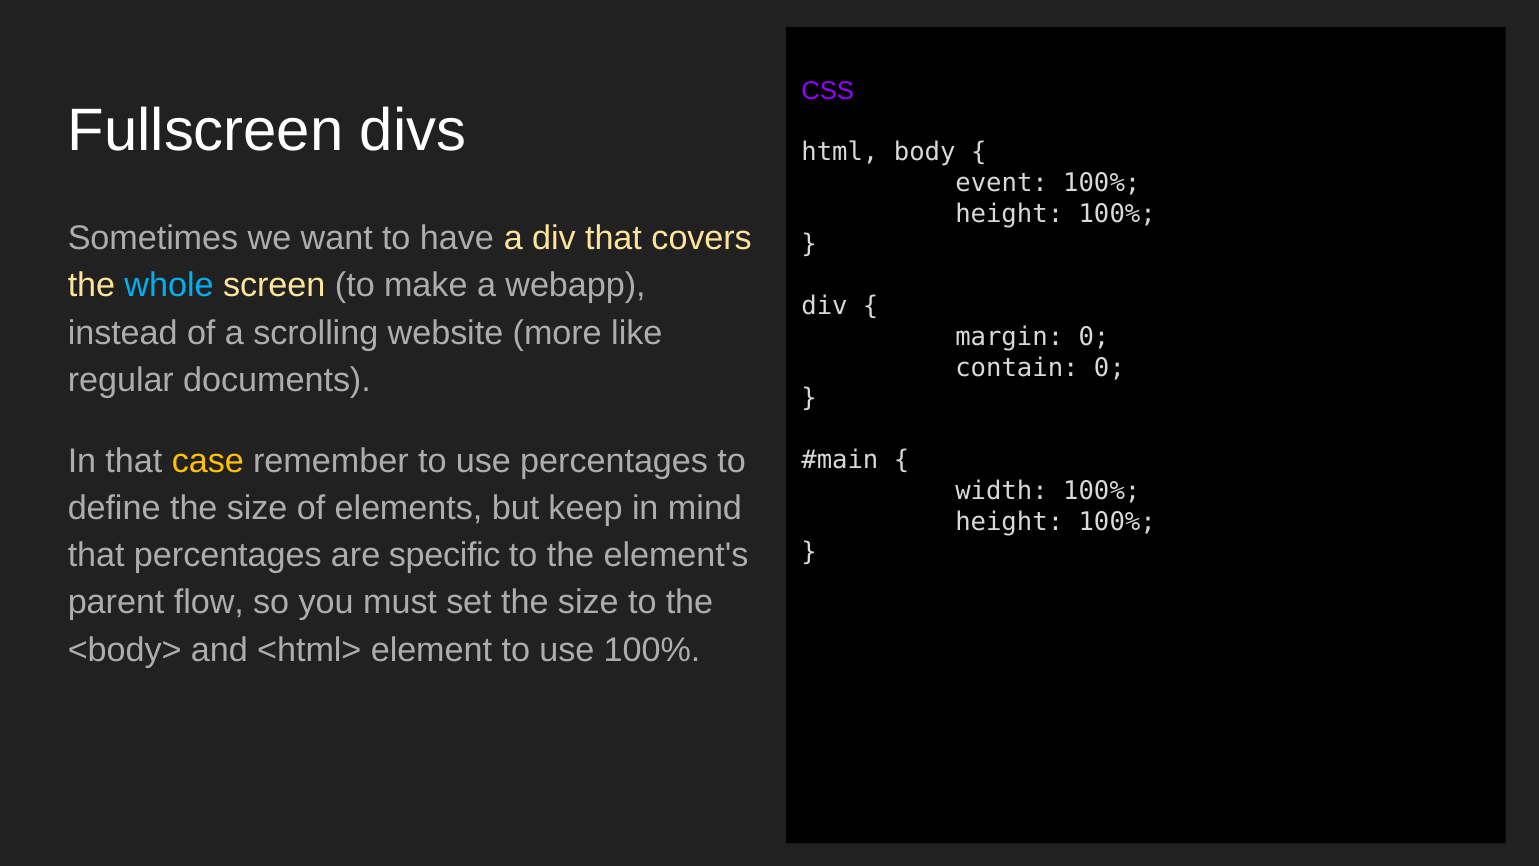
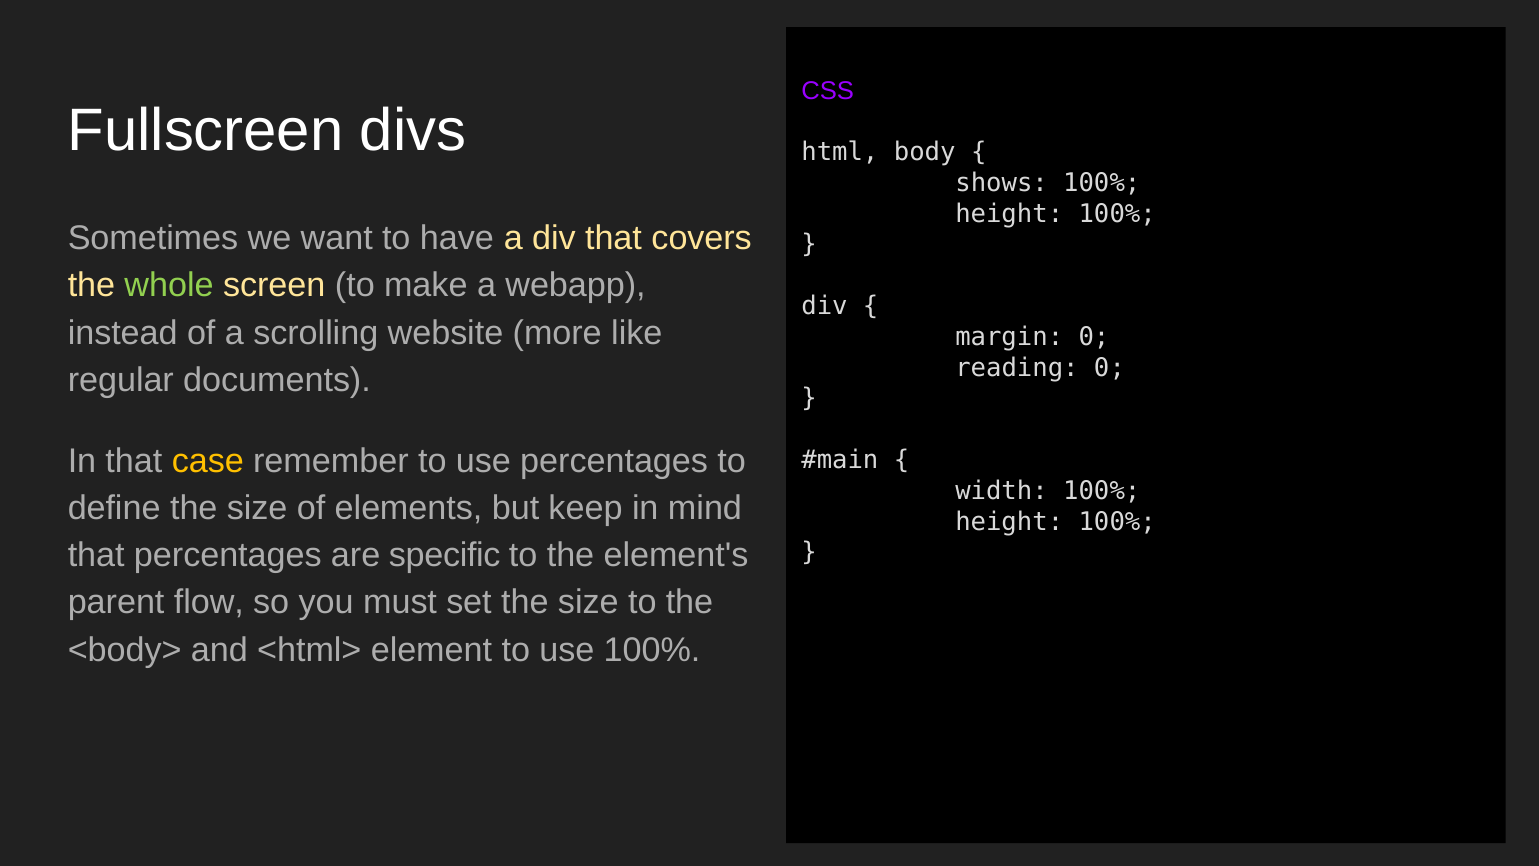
event: event -> shows
whole colour: light blue -> light green
contain: contain -> reading
